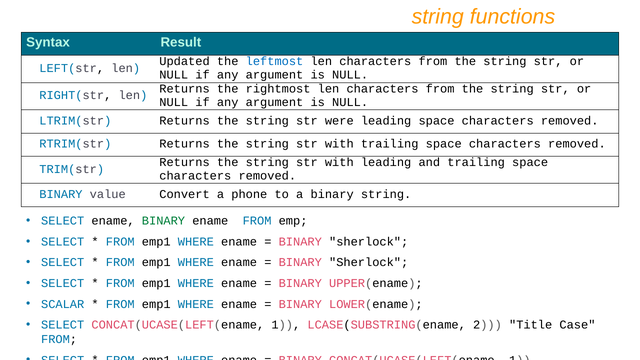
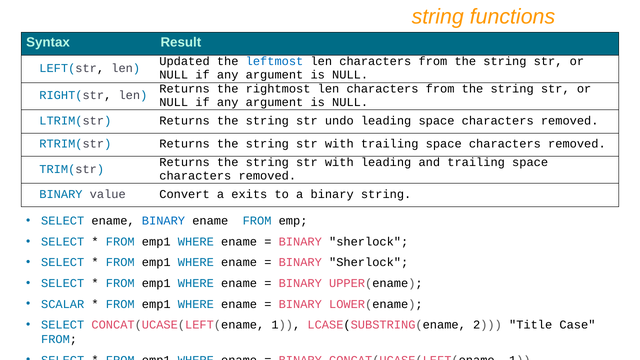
were: were -> undo
phone: phone -> exits
BINARY at (163, 221) colour: green -> blue
